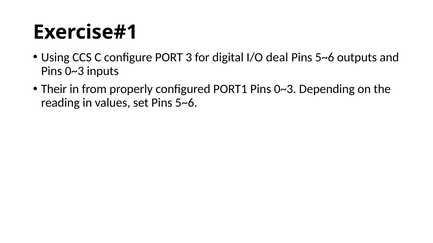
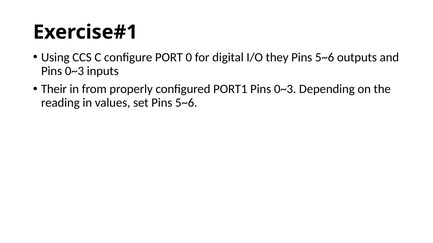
3: 3 -> 0
deal: deal -> they
